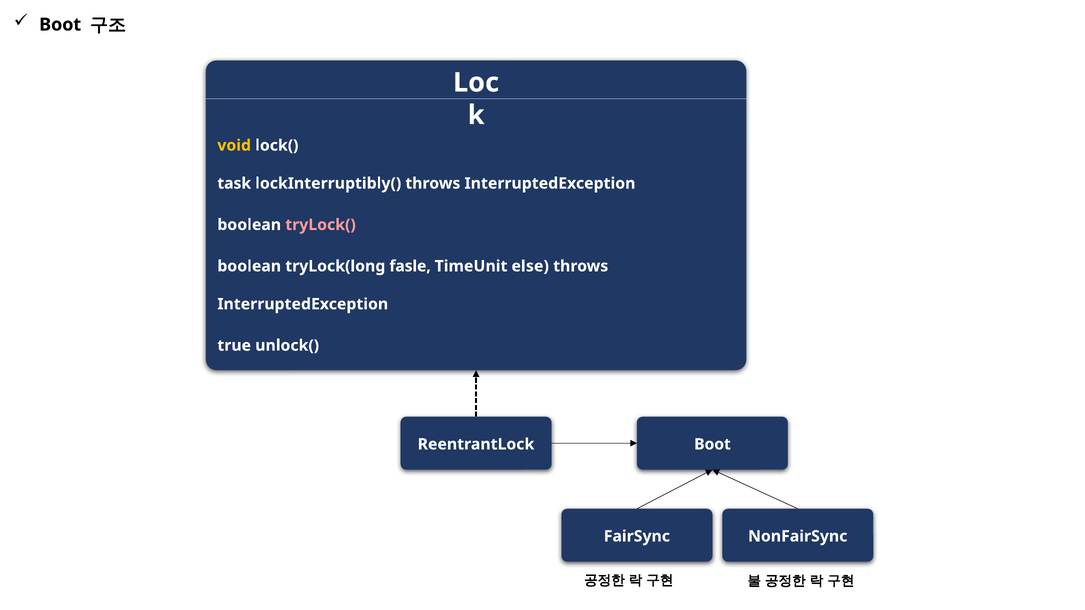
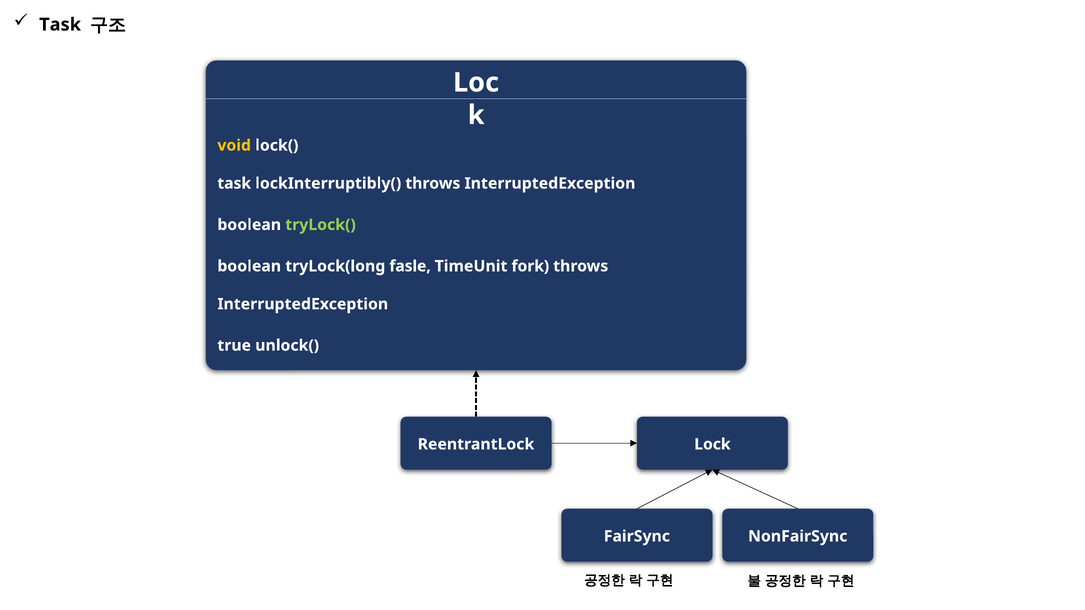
Boot at (60, 25): Boot -> Task
tryLock( colour: pink -> light green
else: else -> fork
ReentrantLock Boot: Boot -> Lock
